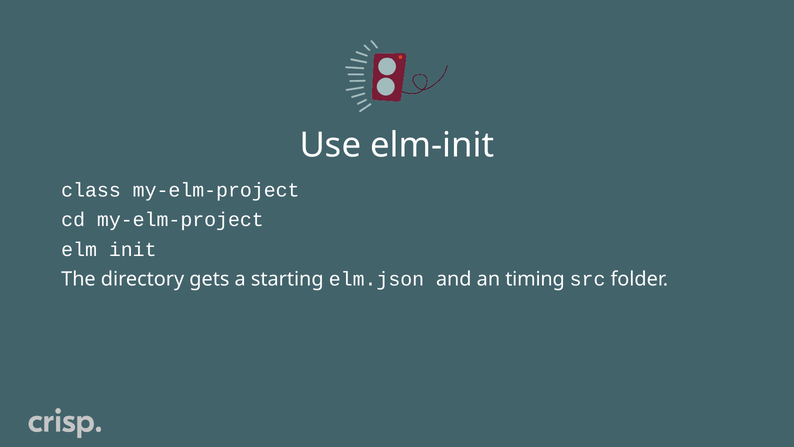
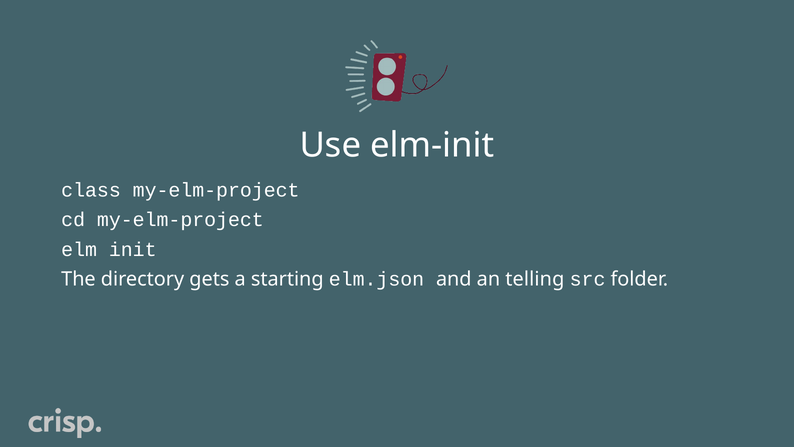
timing: timing -> telling
